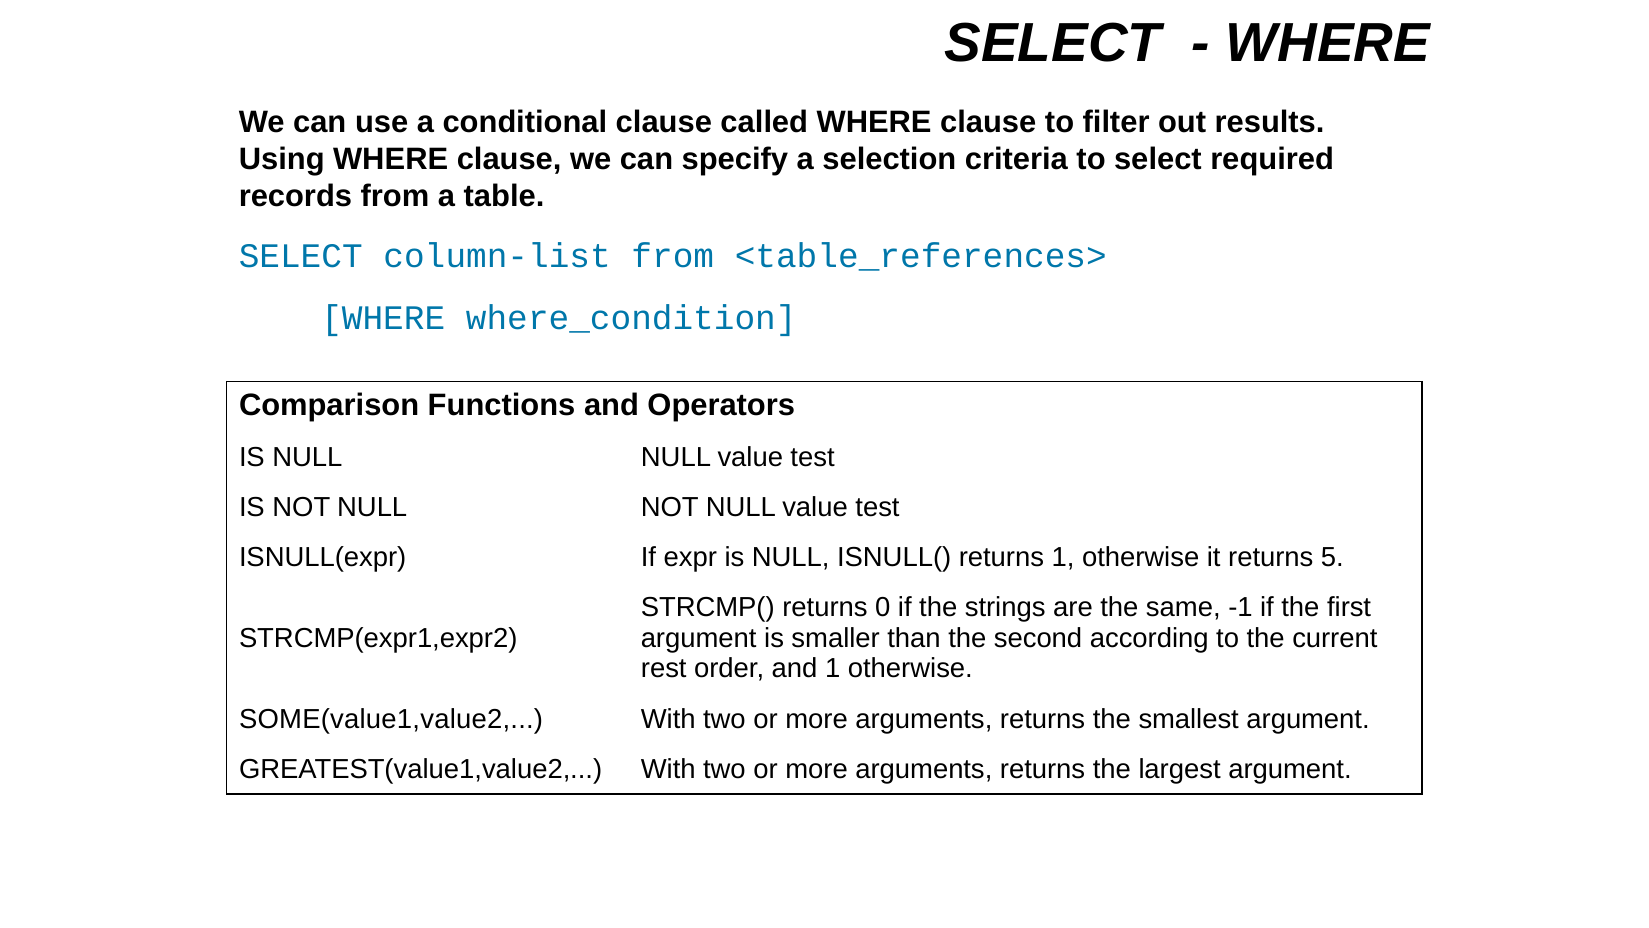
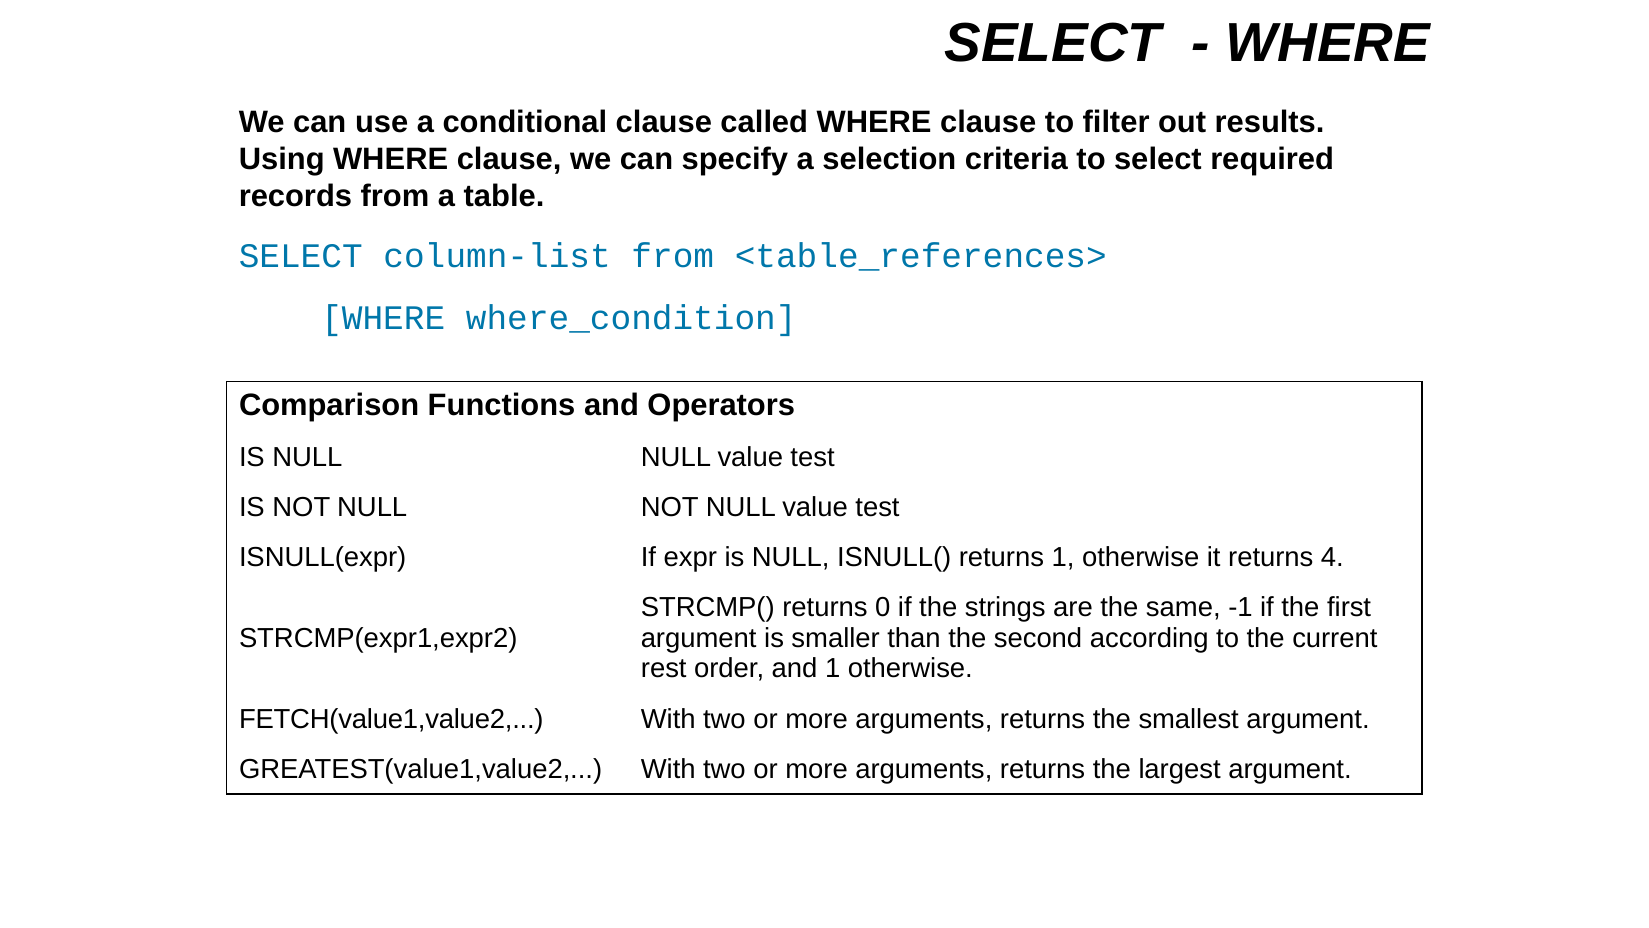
5: 5 -> 4
SOME(value1,value2: SOME(value1,value2 -> FETCH(value1,value2
